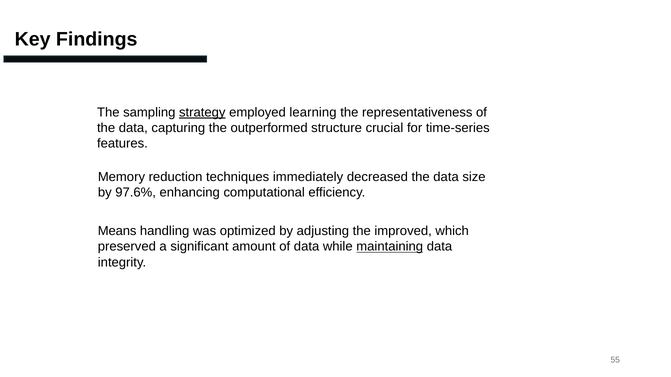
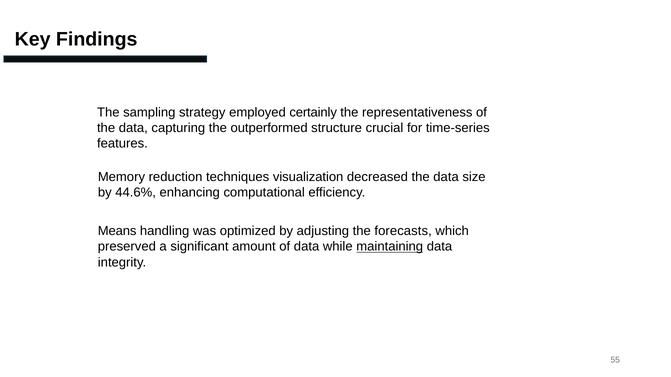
strategy underline: present -> none
learning: learning -> certainly
immediately: immediately -> visualization
97.6%: 97.6% -> 44.6%
improved: improved -> forecasts
